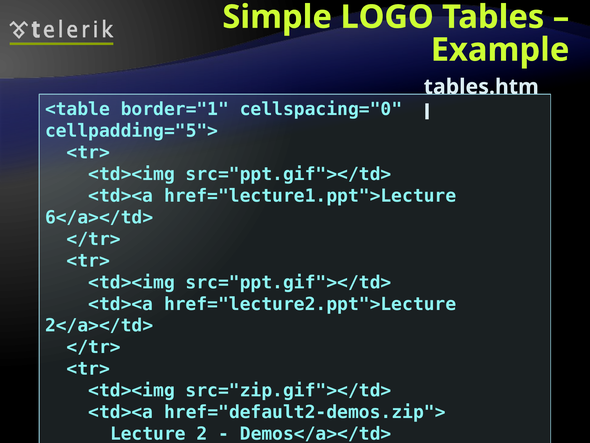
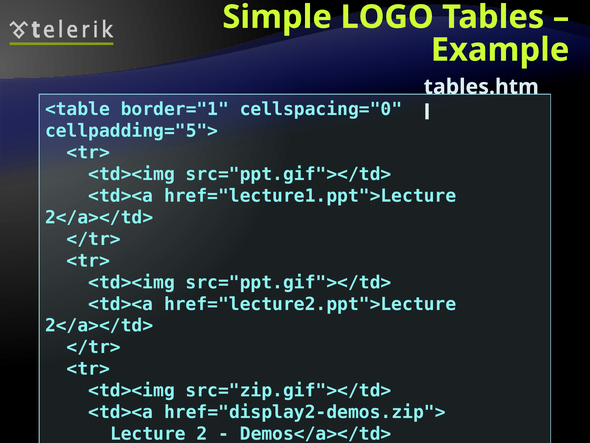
6</a></td> at (99, 217): 6</a></td> -> 2</a></td>
href="default2-demos.zip">: href="default2-demos.zip"> -> href="display2-demos.zip">
